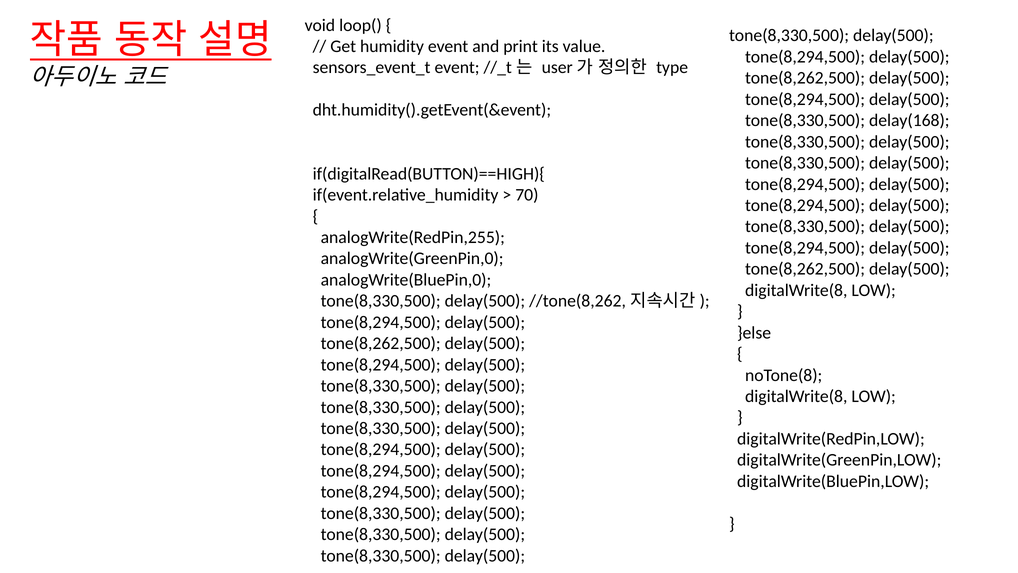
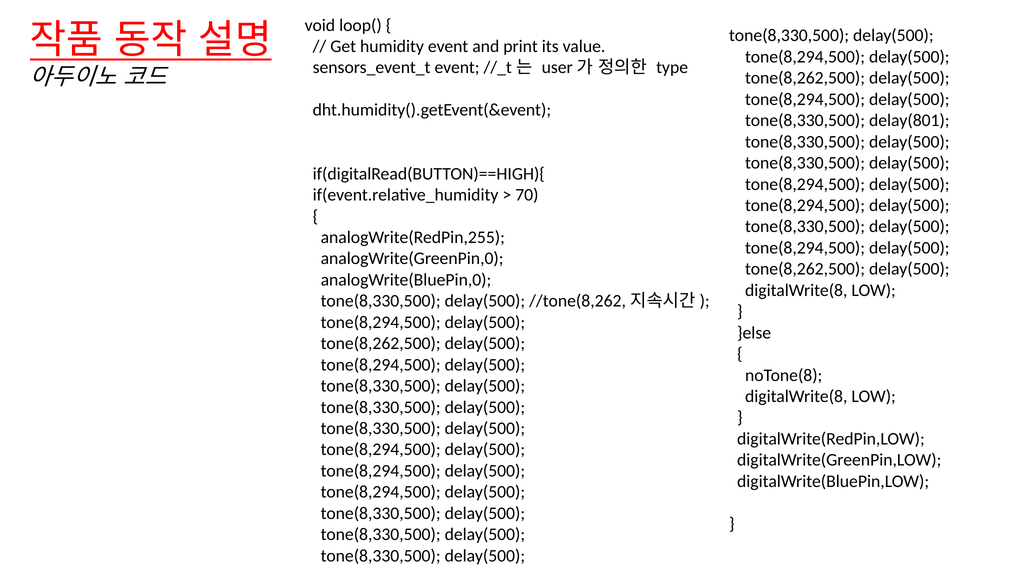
delay(168: delay(168 -> delay(801
